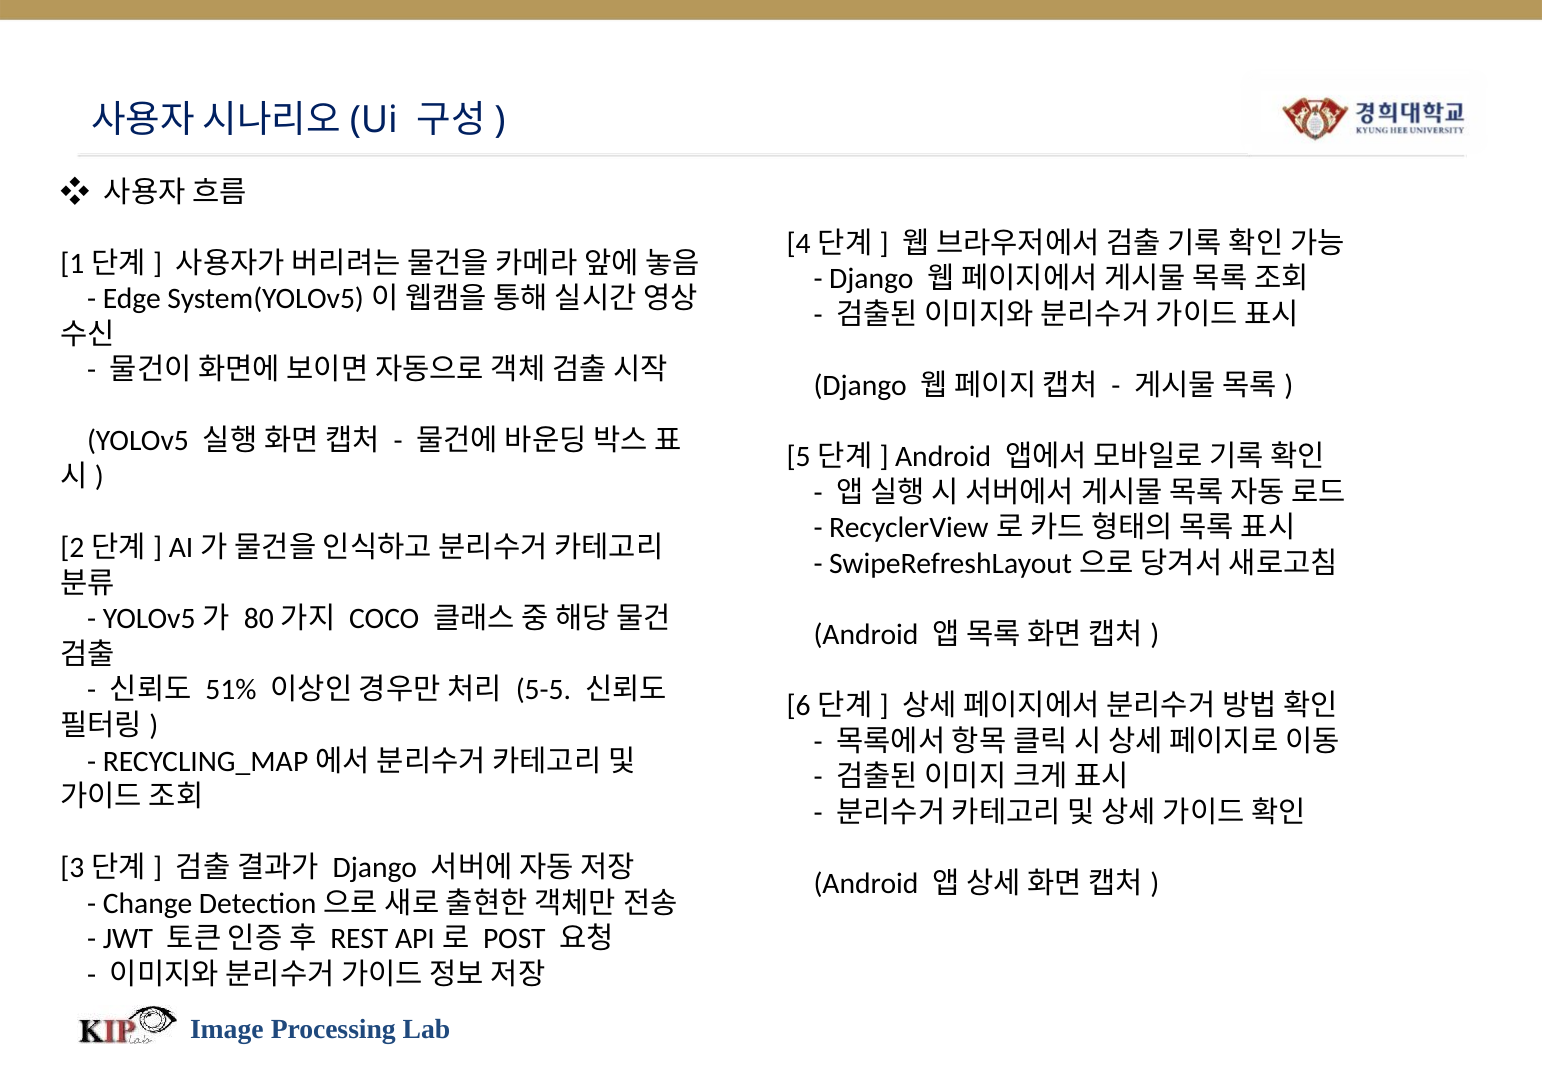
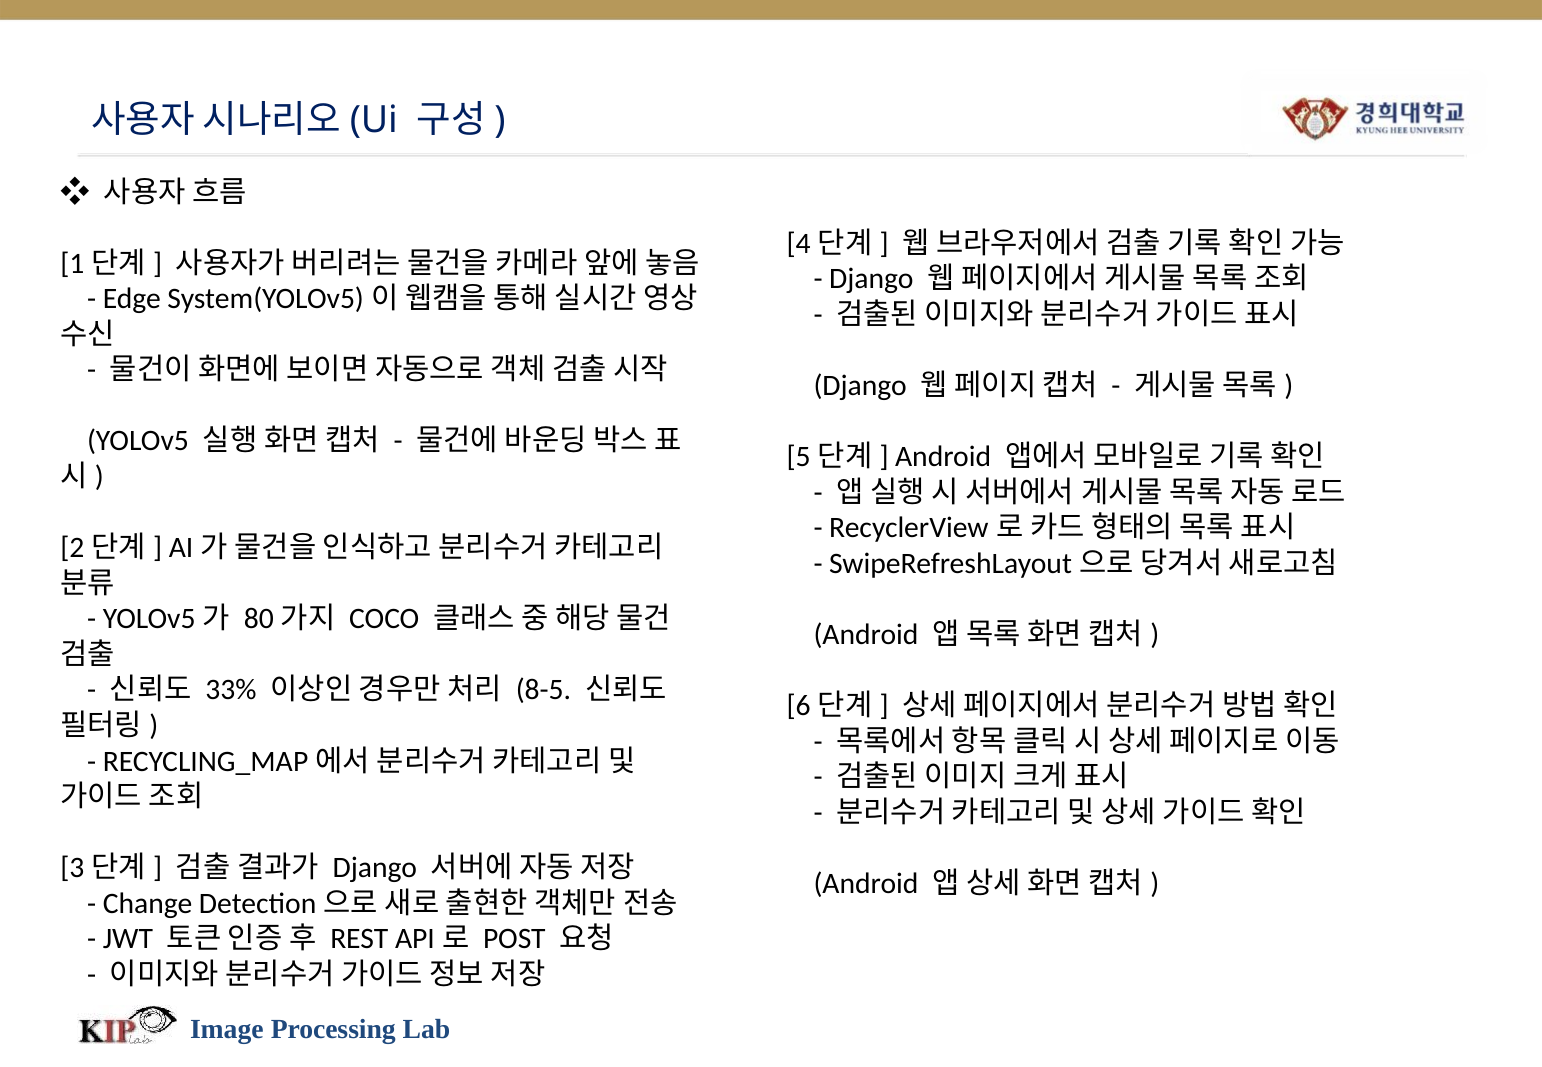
51%: 51% -> 33%
5-5: 5-5 -> 8-5
